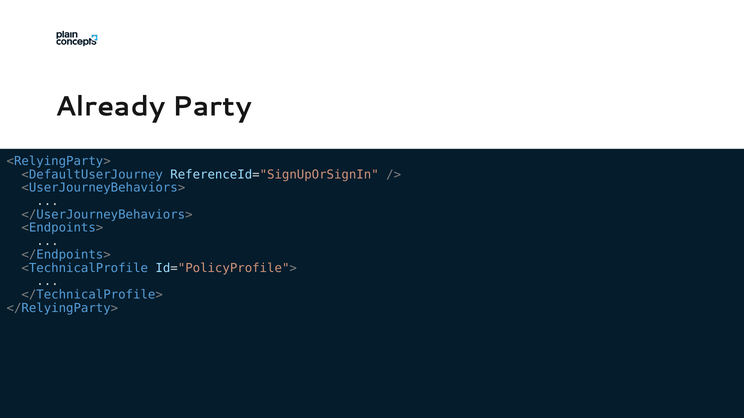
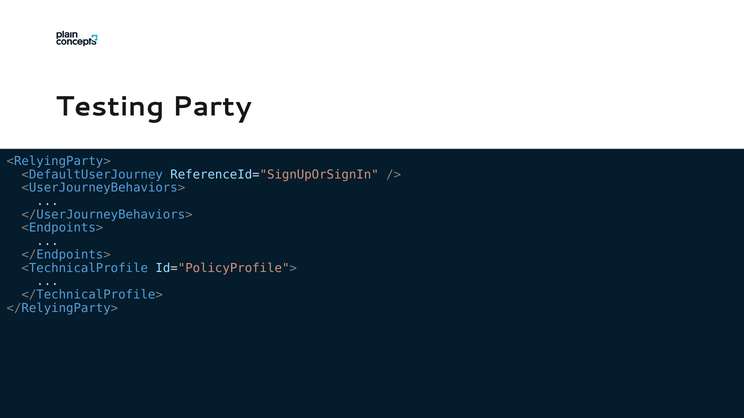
Already: Already -> Testing
